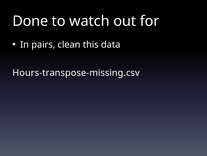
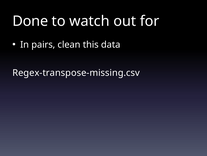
Hours-transpose-missing.csv: Hours-transpose-missing.csv -> Regex-transpose-missing.csv
